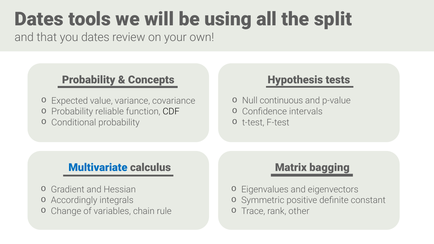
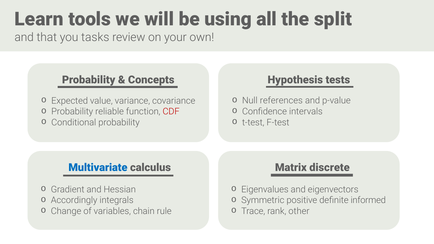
Dates at (39, 19): Dates -> Learn
you dates: dates -> tasks
continuous: continuous -> references
CDF colour: black -> red
bagging: bagging -> discrete
constant: constant -> informed
